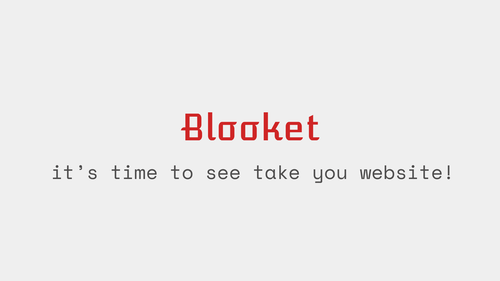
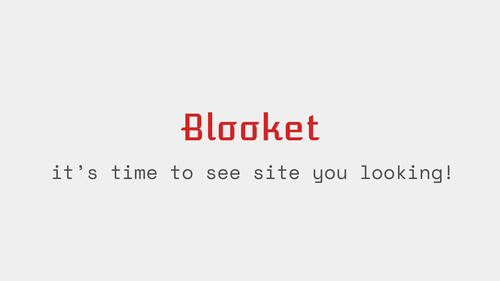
take: take -> site
website: website -> looking
